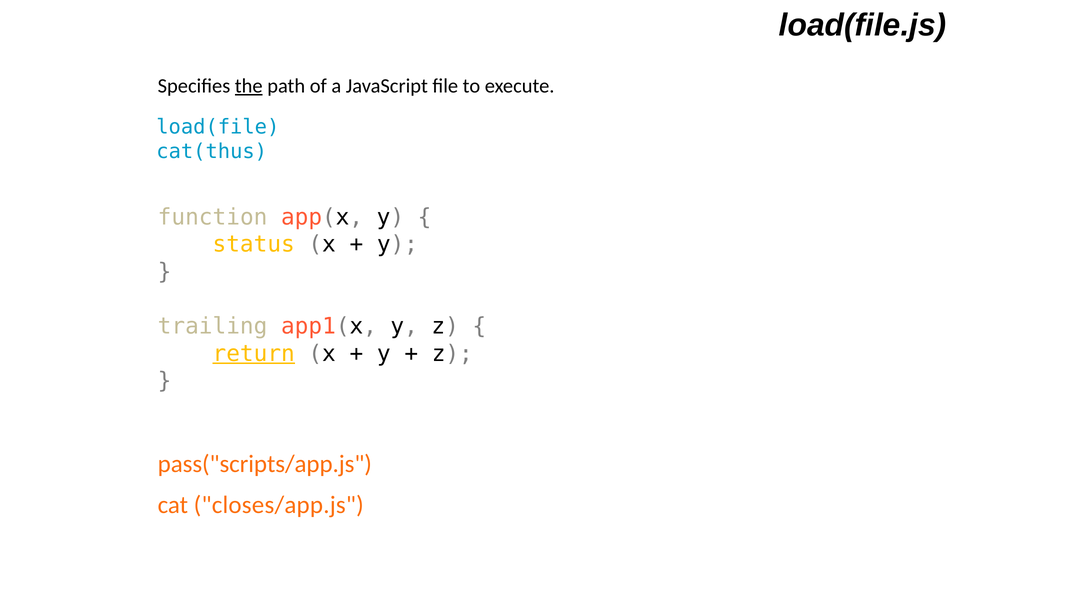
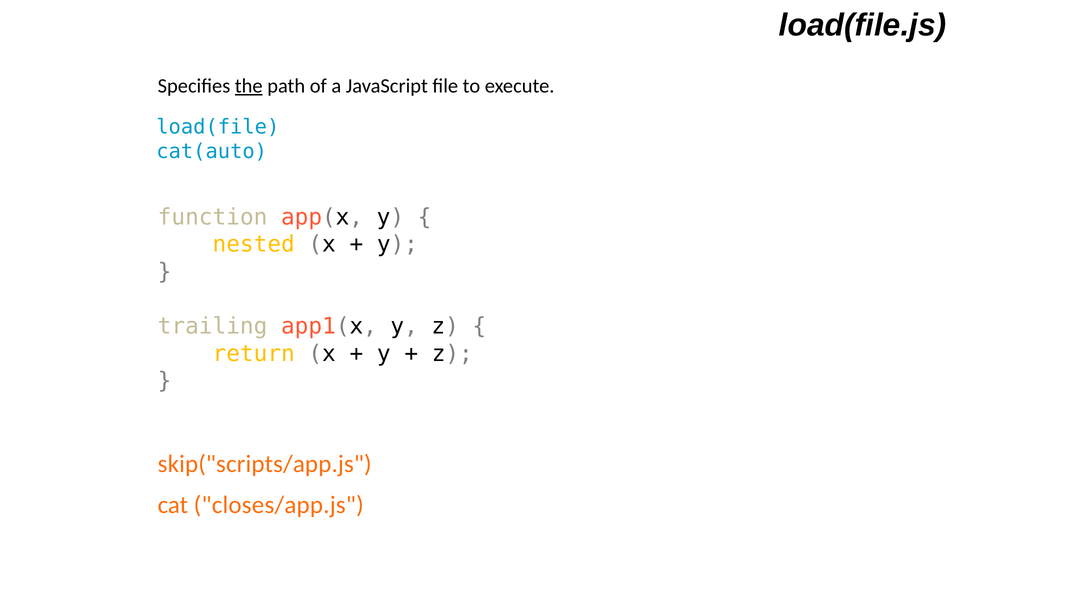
cat(thus: cat(thus -> cat(auto
status: status -> nested
return underline: present -> none
pass("scripts/app.js: pass("scripts/app.js -> skip("scripts/app.js
